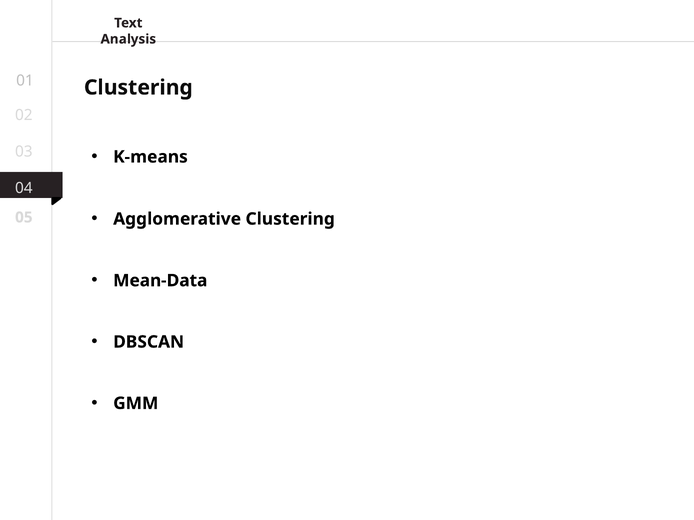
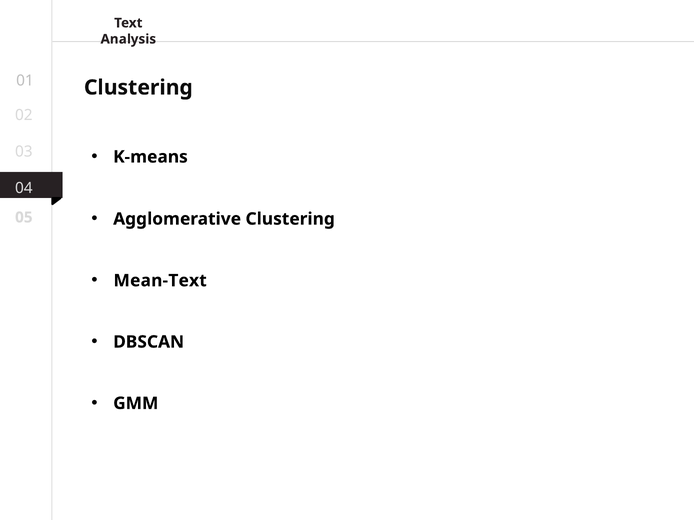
Mean-Data: Mean-Data -> Mean-Text
